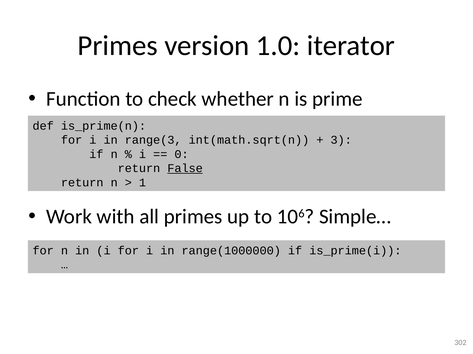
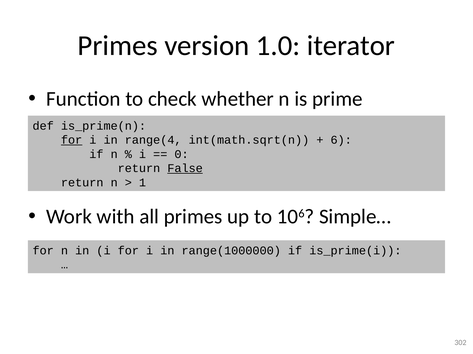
for at (72, 140) underline: none -> present
range(3: range(3 -> range(4
3: 3 -> 6
